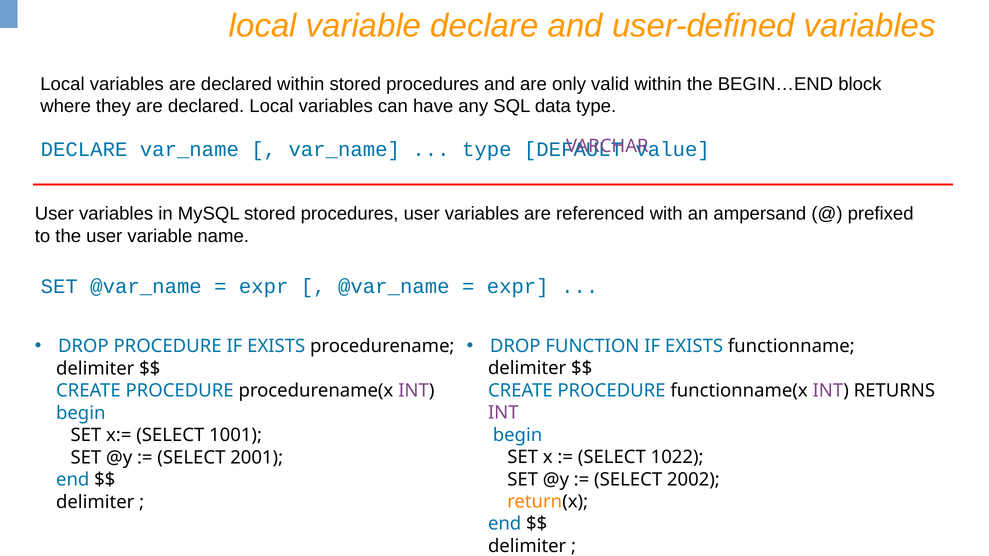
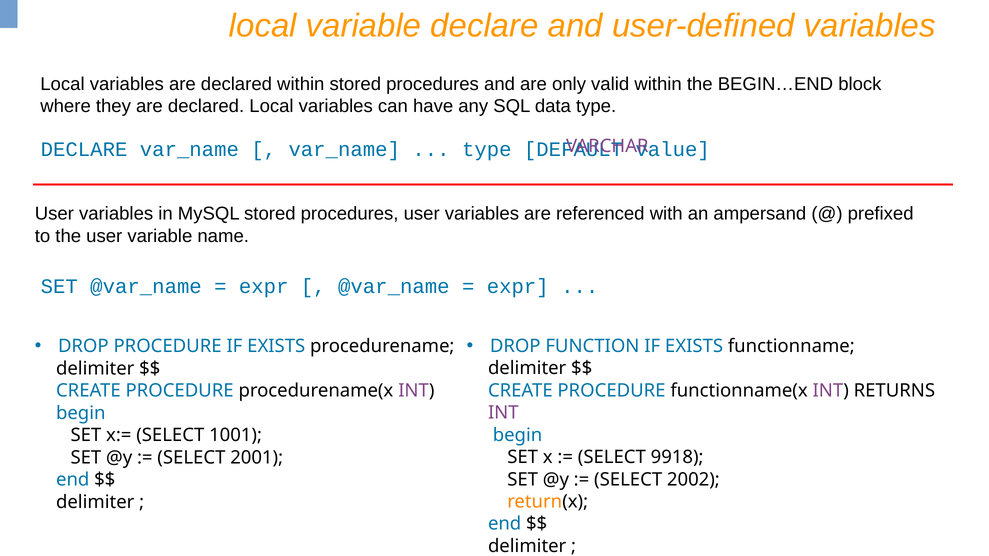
1022: 1022 -> 9918
